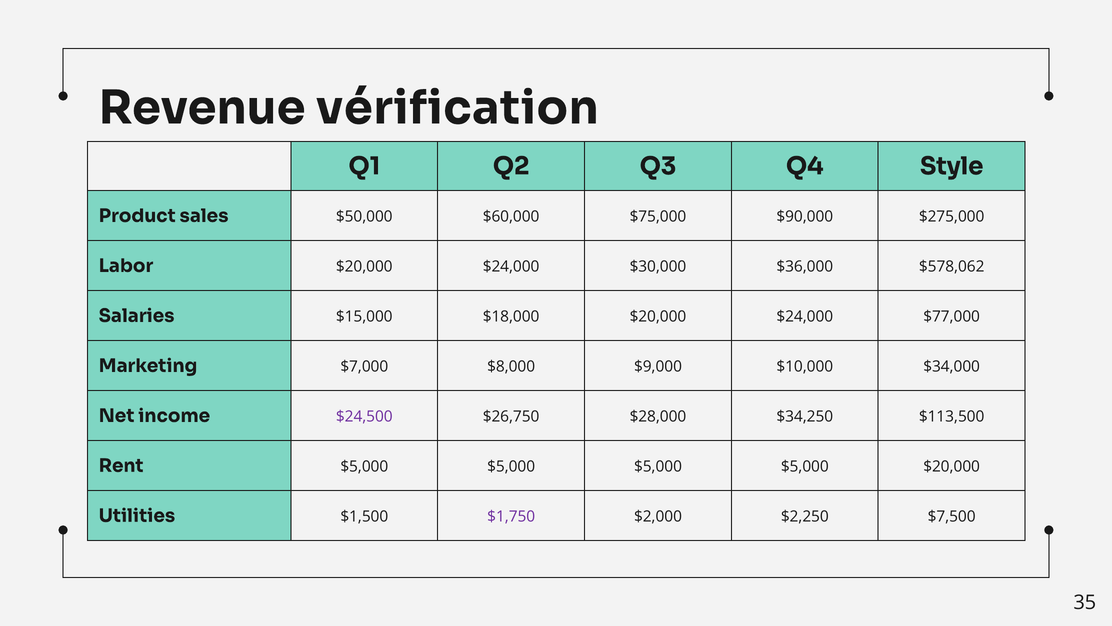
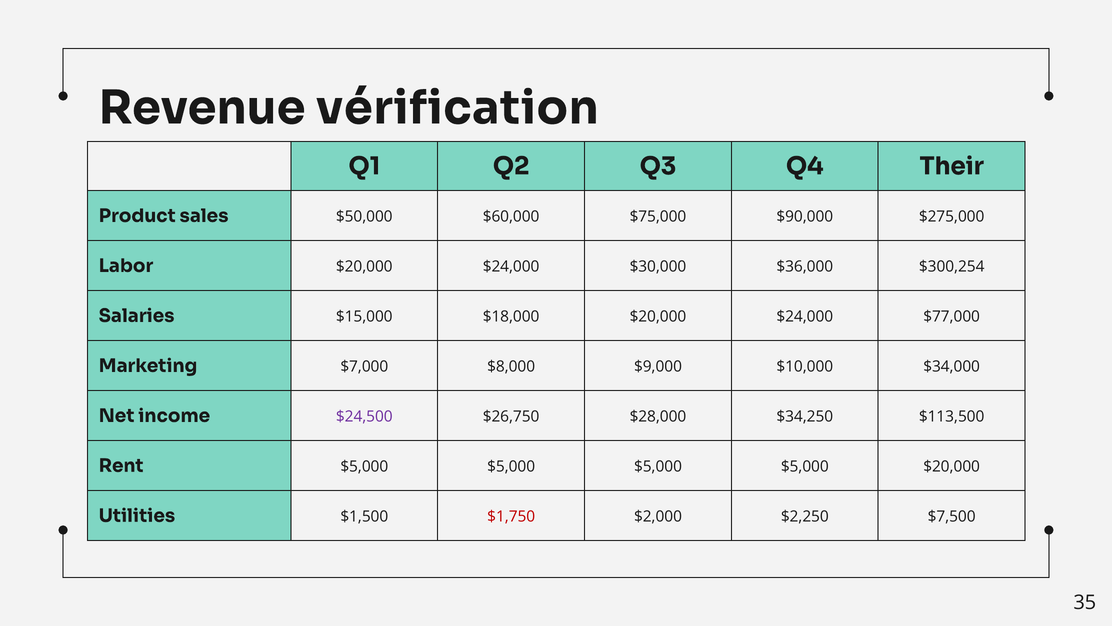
Style: Style -> Their
$578,062: $578,062 -> $300,254
$1,750 colour: purple -> red
